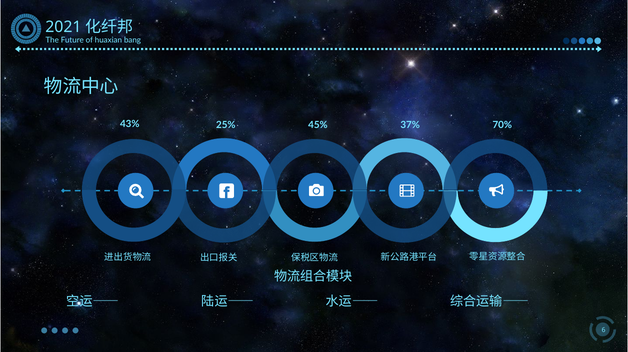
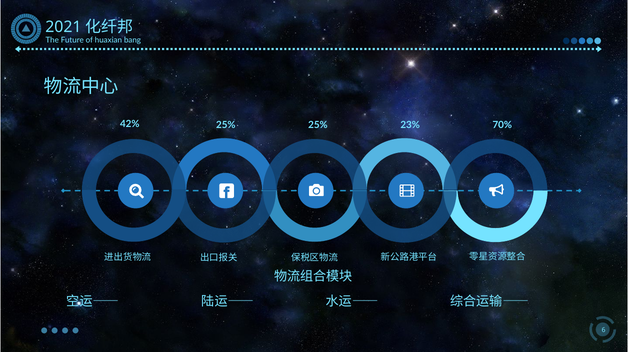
43%: 43% -> 42%
25% 45%: 45% -> 25%
37%: 37% -> 23%
